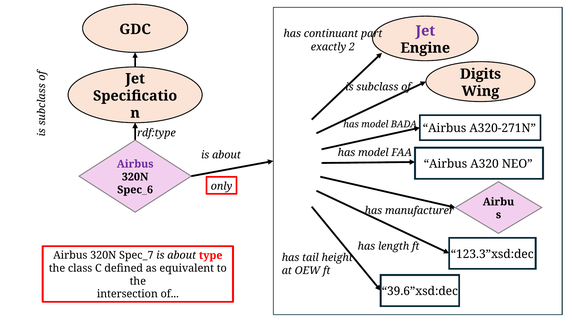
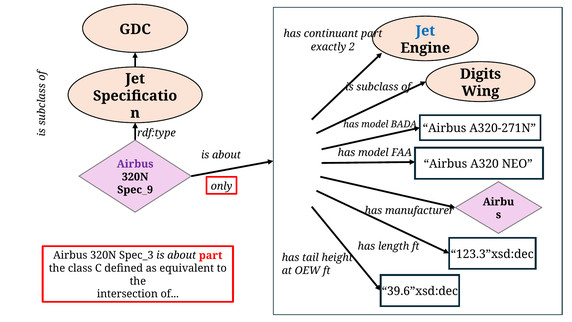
Jet at (425, 31) colour: purple -> blue
Spec_6: Spec_6 -> Spec_9
Spec_7: Spec_7 -> Spec_3
about type: type -> part
